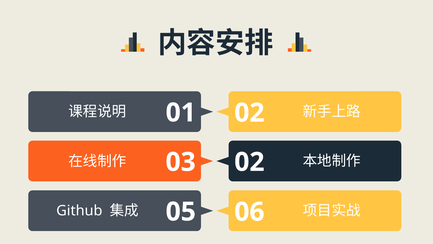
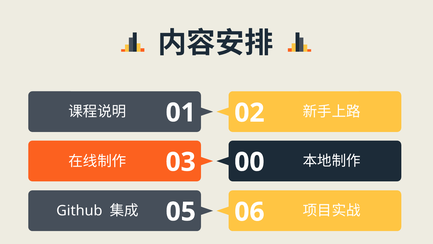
03 02: 02 -> 00
